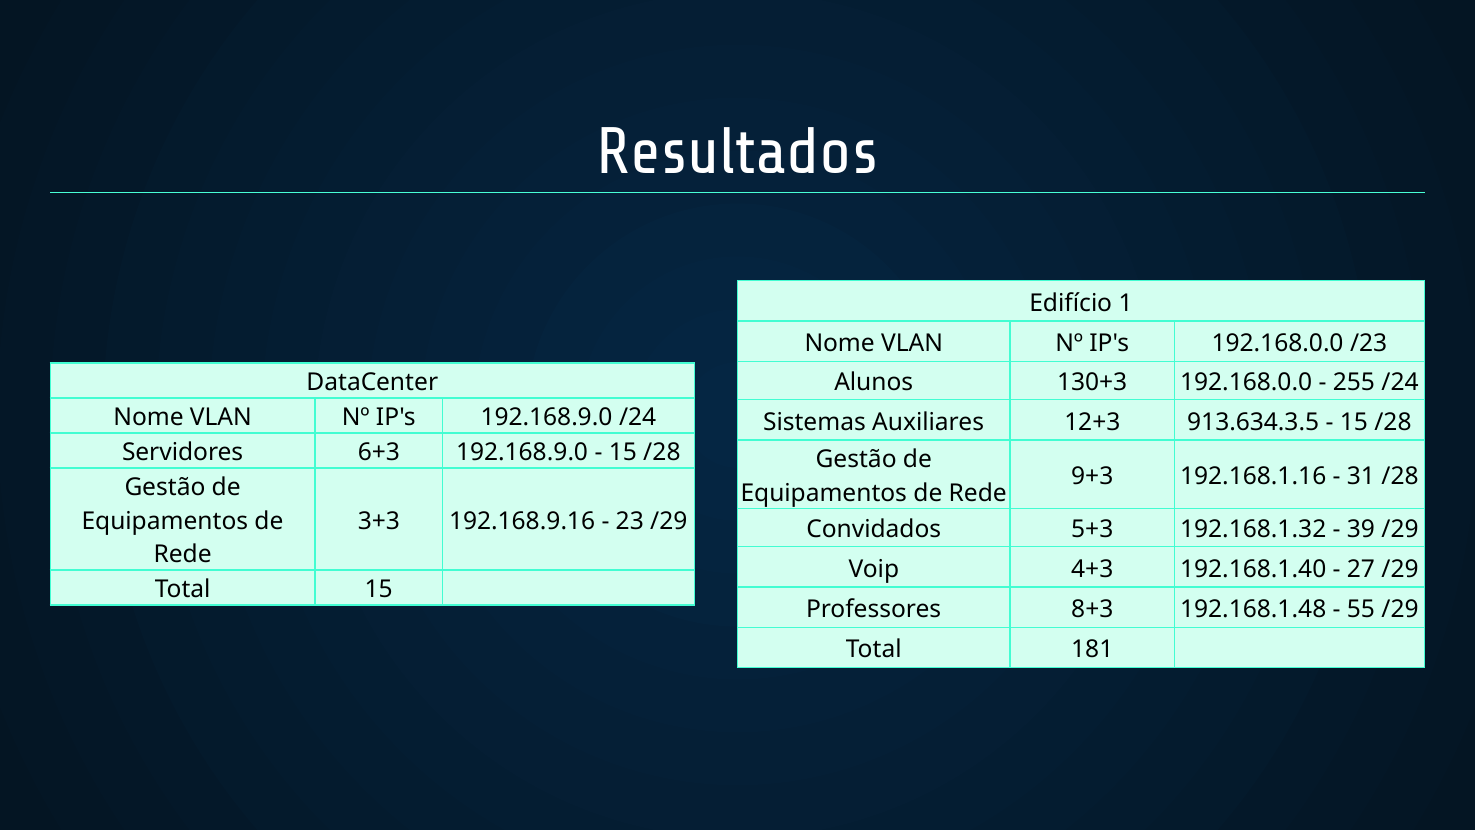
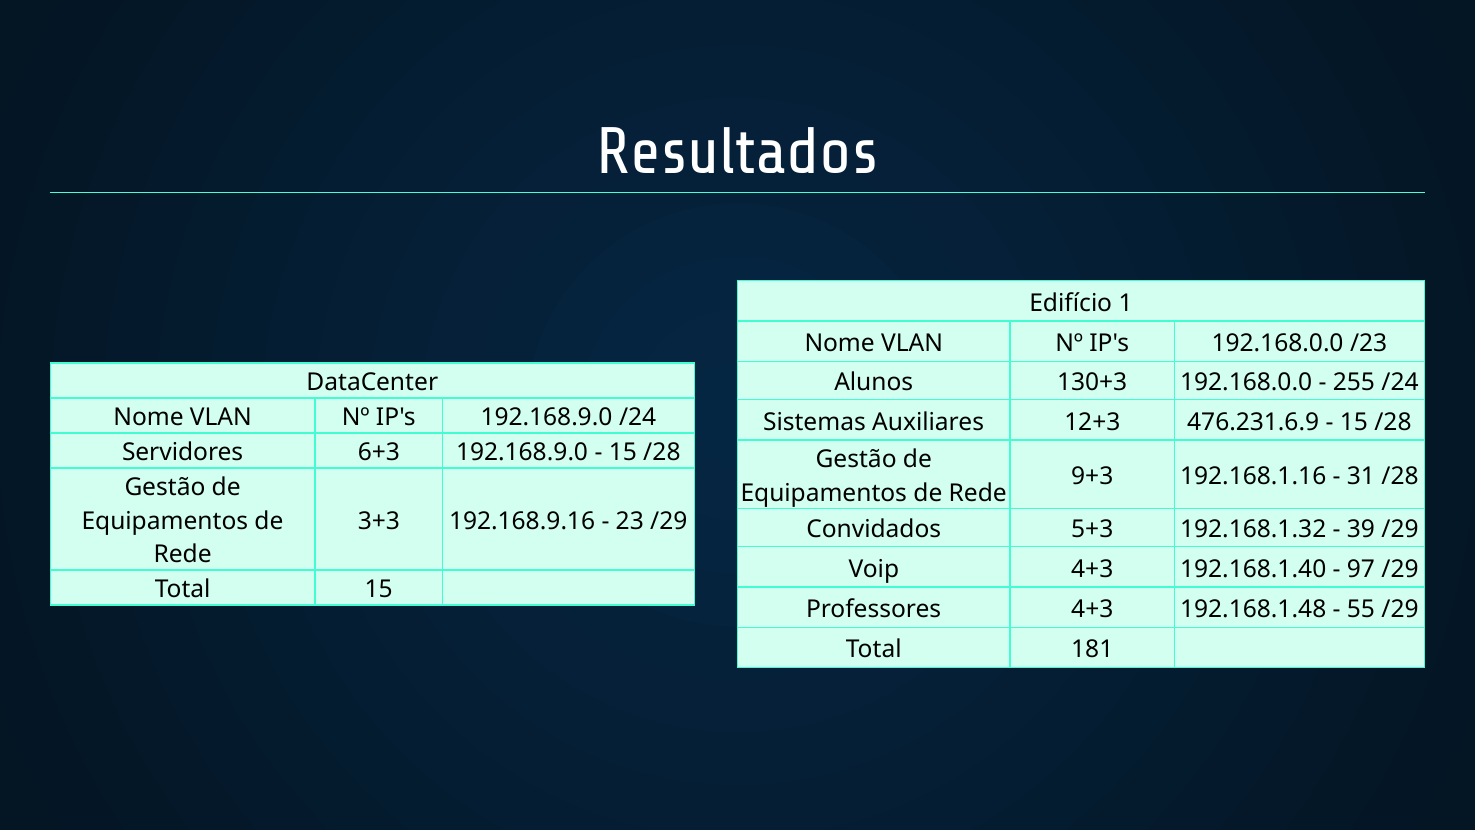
913.634.3.5: 913.634.3.5 -> 476.231.6.9
27: 27 -> 97
Professores 8+3: 8+3 -> 4+3
